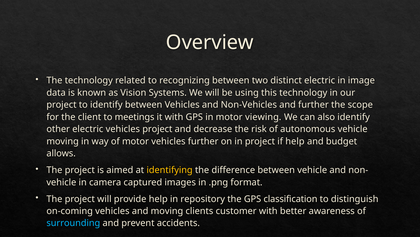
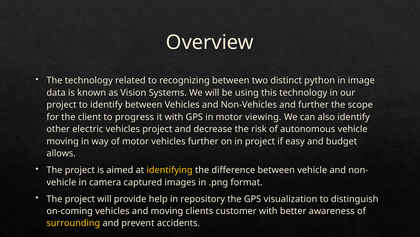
distinct electric: electric -> python
meetings: meetings -> progress
if help: help -> easy
classification: classification -> visualization
surrounding colour: light blue -> yellow
